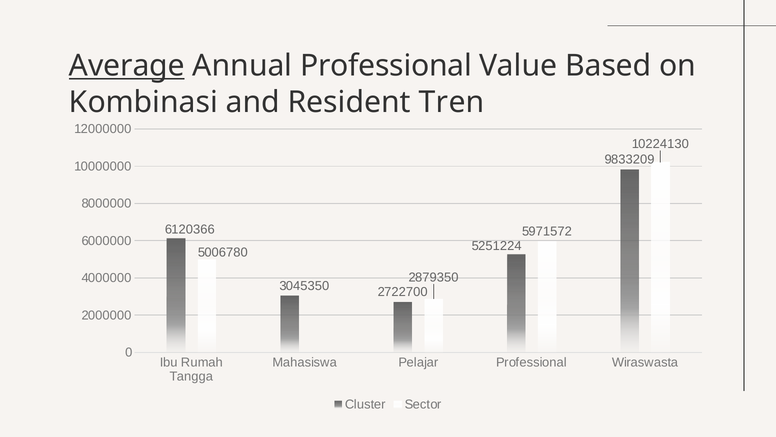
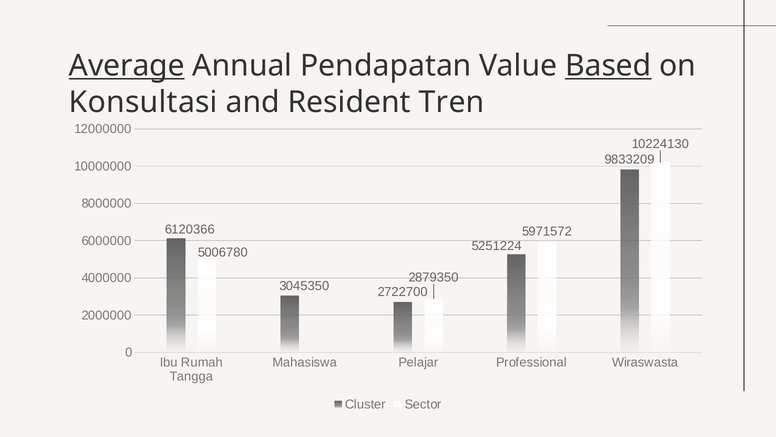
Annual Professional: Professional -> Pendapatan
Based underline: none -> present
Kombinasi: Kombinasi -> Konsultasi
